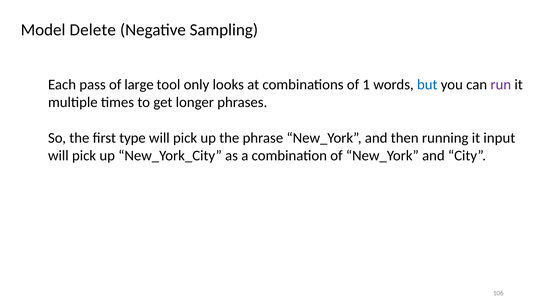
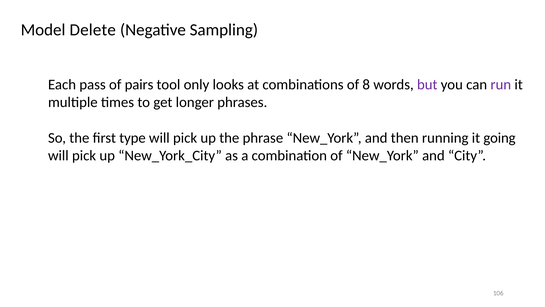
large: large -> pairs
1: 1 -> 8
but colour: blue -> purple
input: input -> going
